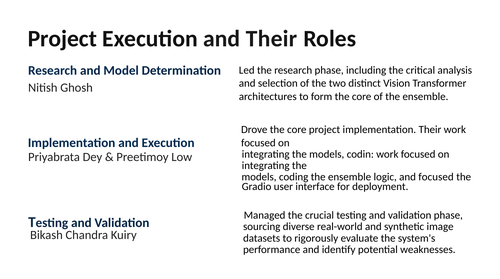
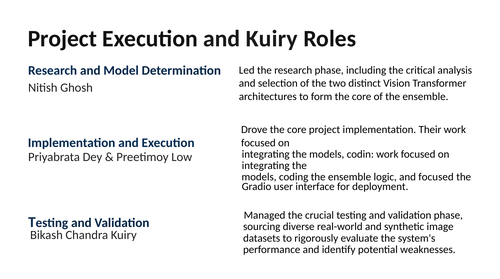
and Their: Their -> Kuiry
